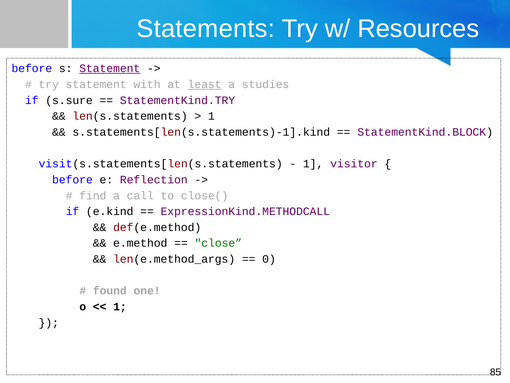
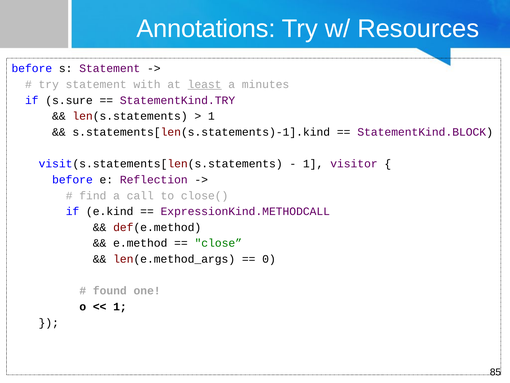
Statements: Statements -> Annotations
Statement at (110, 68) underline: present -> none
studies: studies -> minutes
